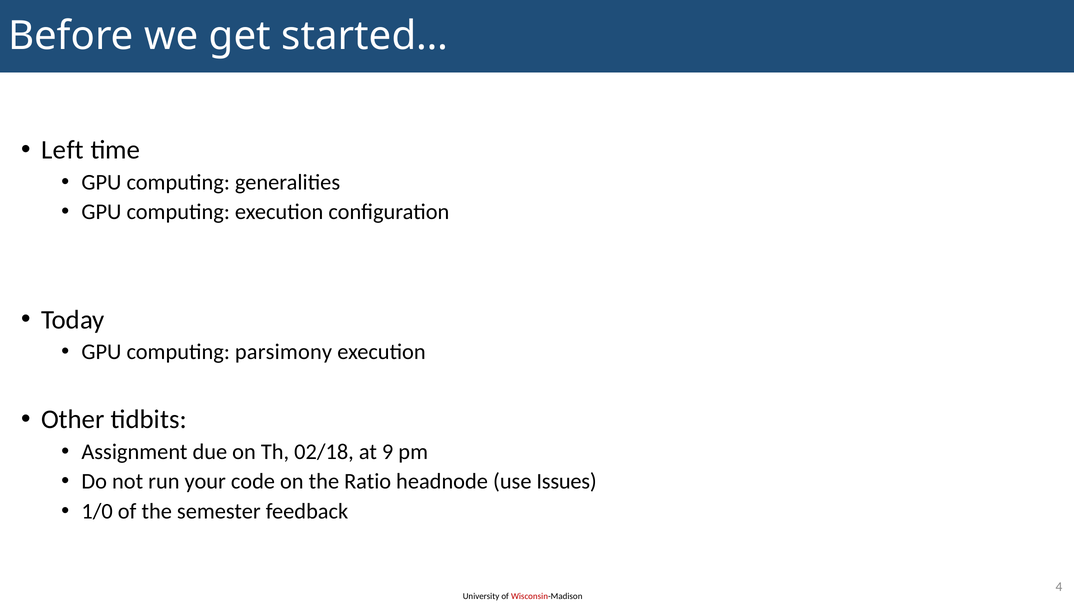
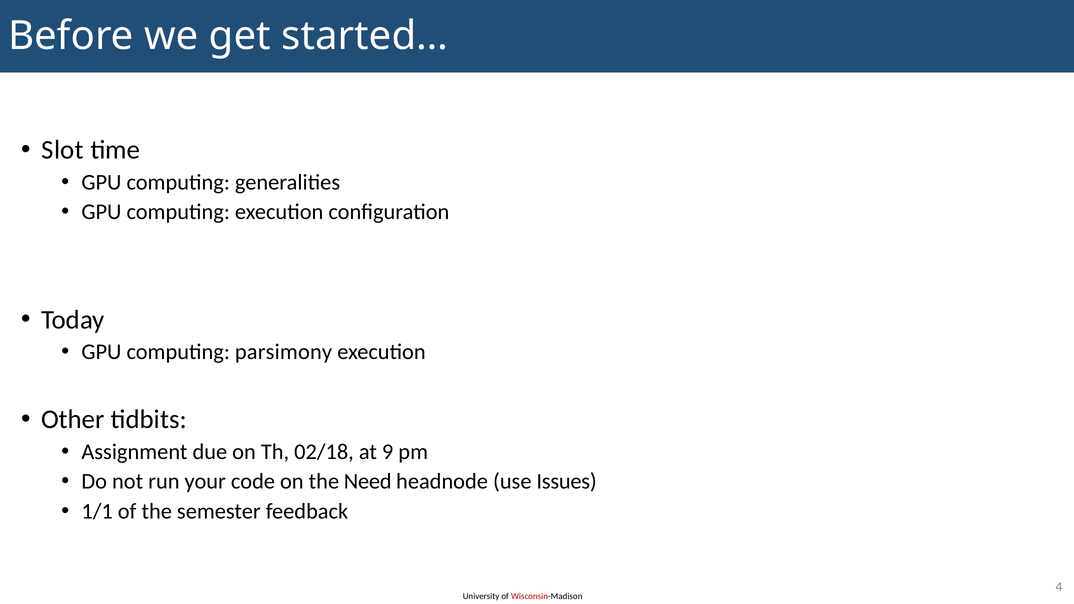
Left: Left -> Slot
Ratio: Ratio -> Need
1/0: 1/0 -> 1/1
